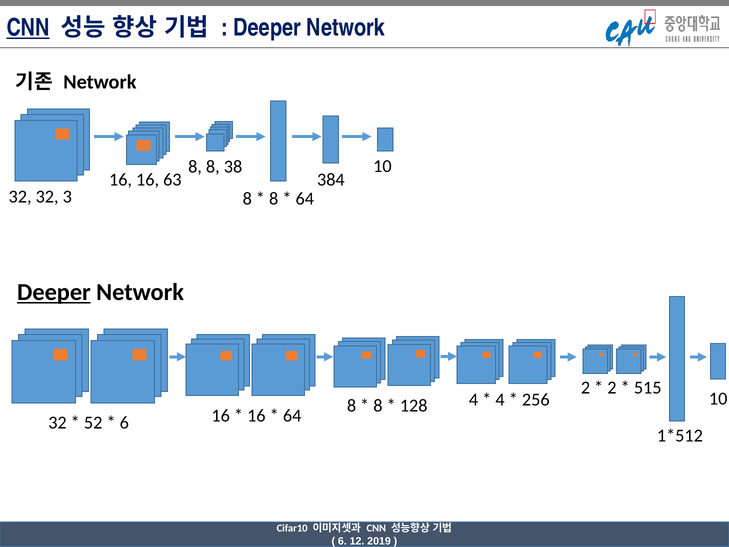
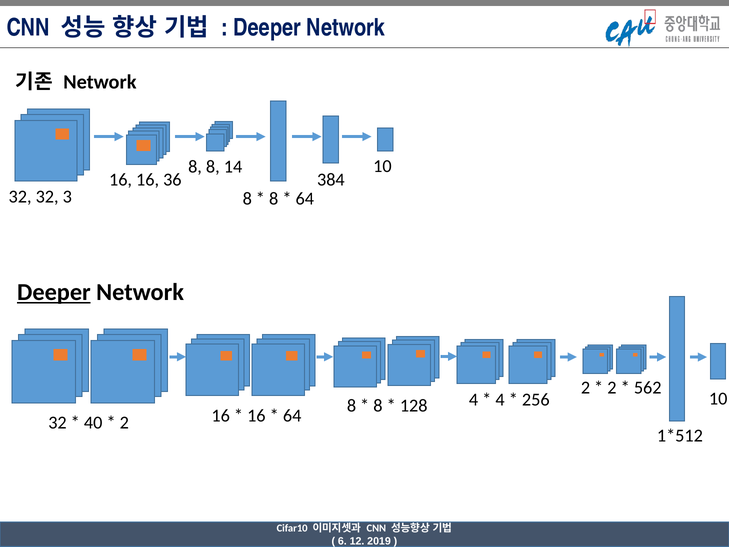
CNN at (28, 28) underline: present -> none
38: 38 -> 14
63: 63 -> 36
515: 515 -> 562
52: 52 -> 40
6 at (124, 423): 6 -> 2
